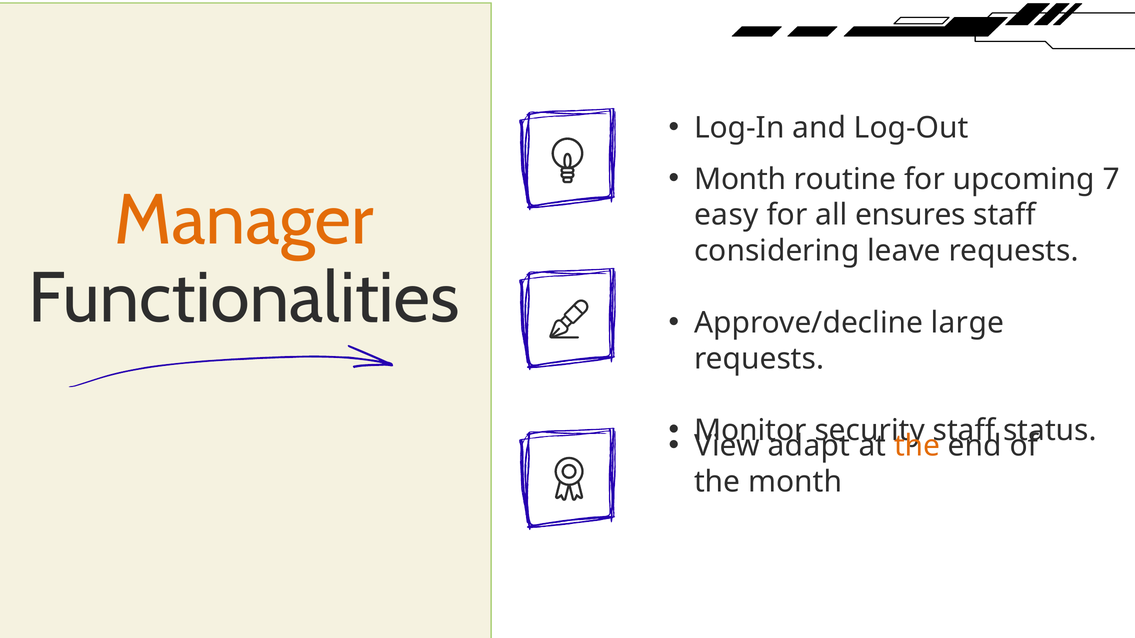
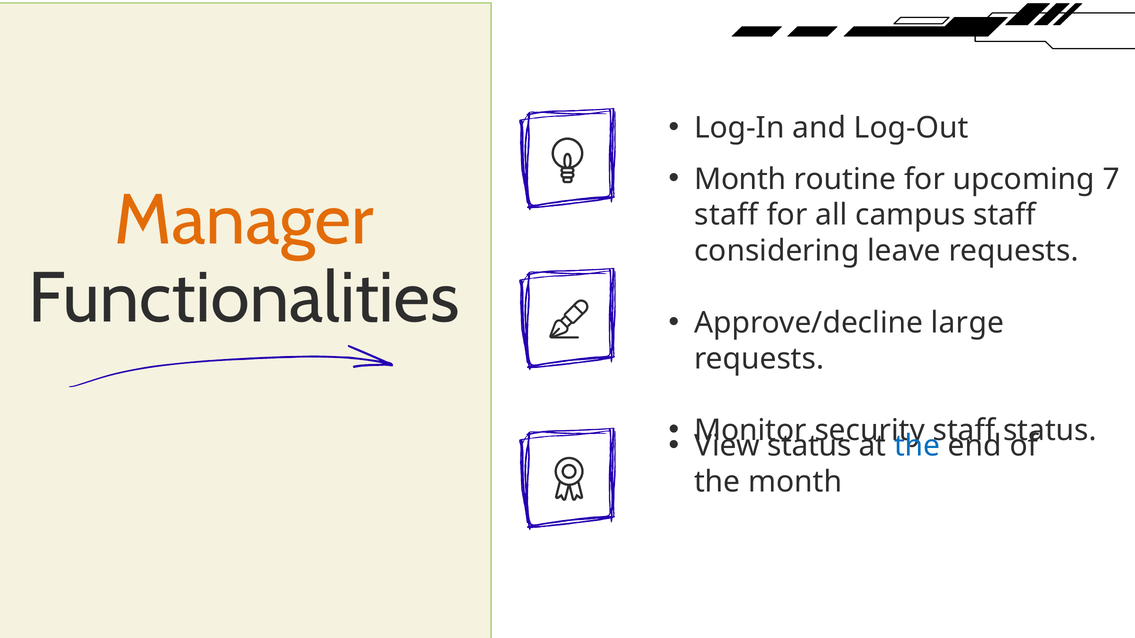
easy at (726, 215): easy -> staff
ensures: ensures -> campus
adapt at (809, 446): adapt -> status
the at (917, 446) colour: orange -> blue
